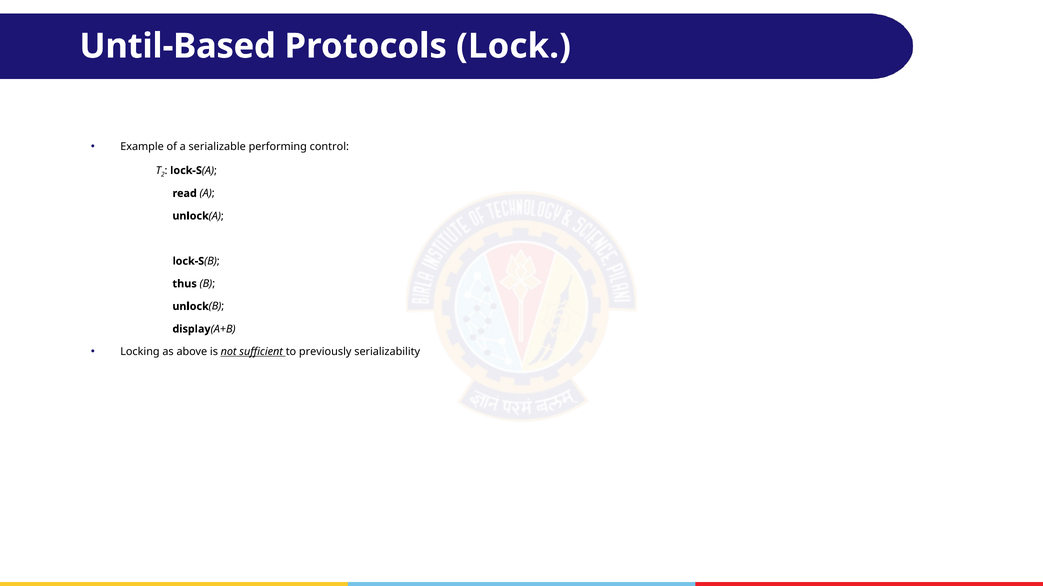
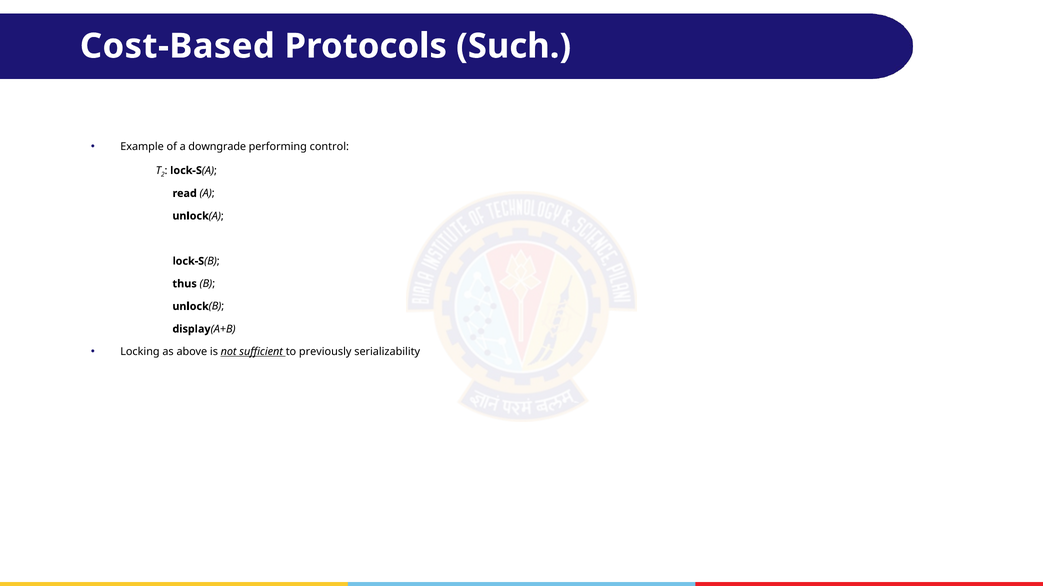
Until-Based: Until-Based -> Cost-Based
Lock: Lock -> Such
serializable: serializable -> downgrade
